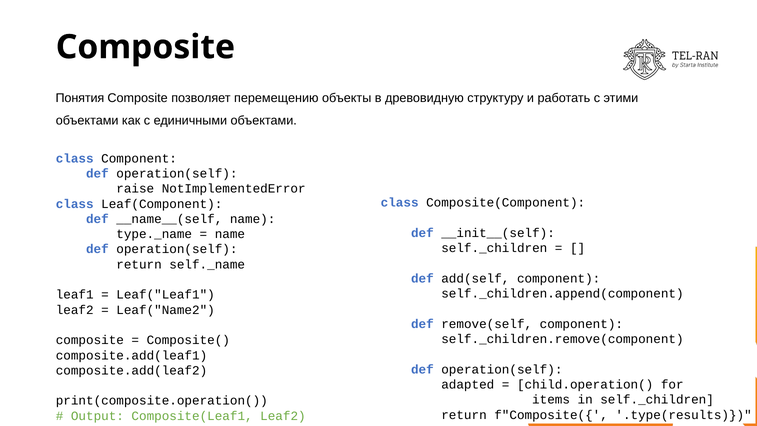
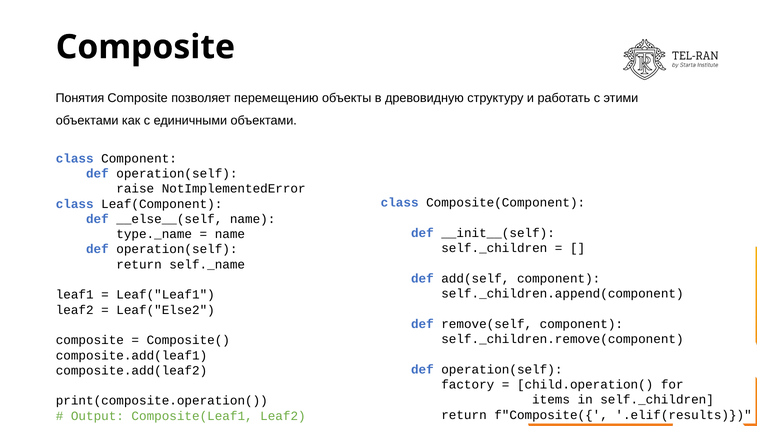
__name__(self: __name__(self -> __else__(self
Leaf("Name2: Leaf("Name2 -> Leaf("Else2
adapted: adapted -> factory
.type(results: .type(results -> .elif(results
